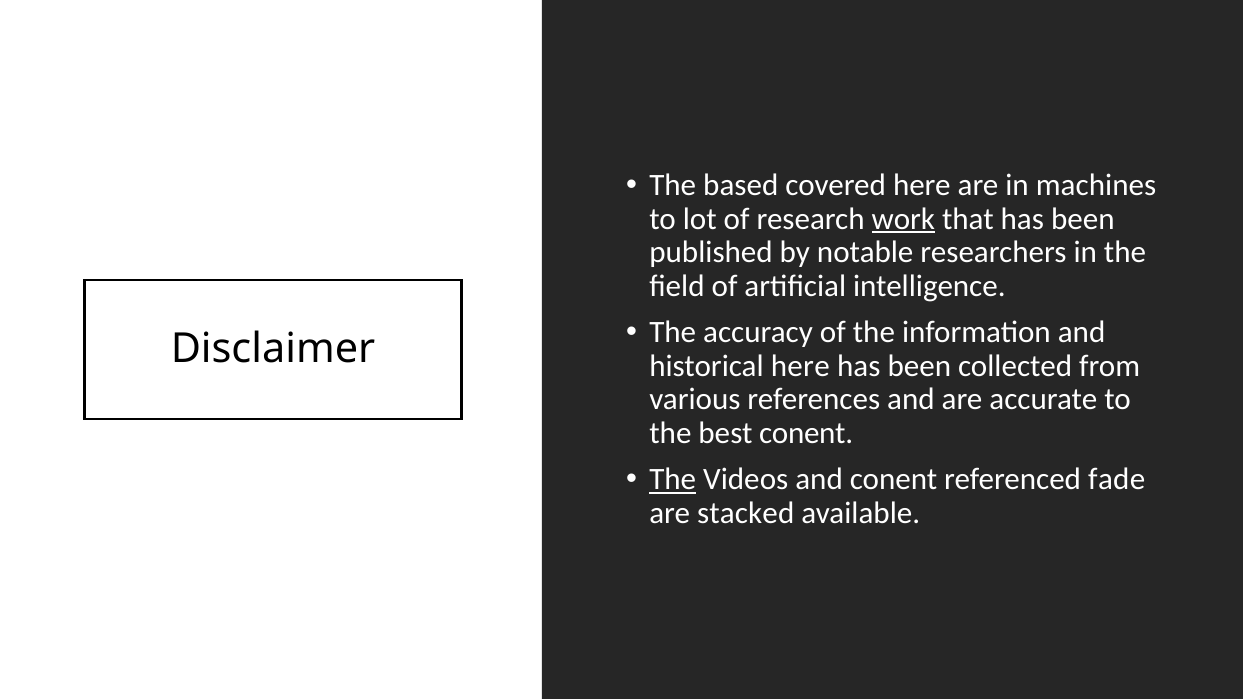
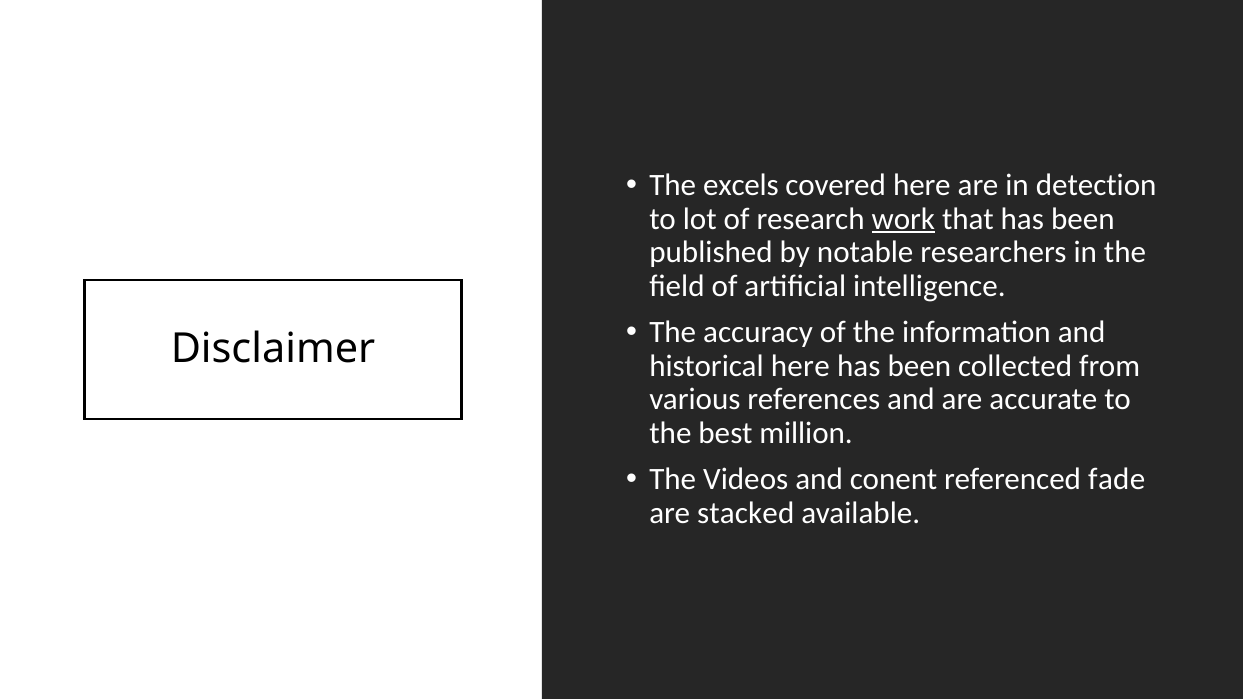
based: based -> excels
machines: machines -> detection
best conent: conent -> million
The at (673, 480) underline: present -> none
